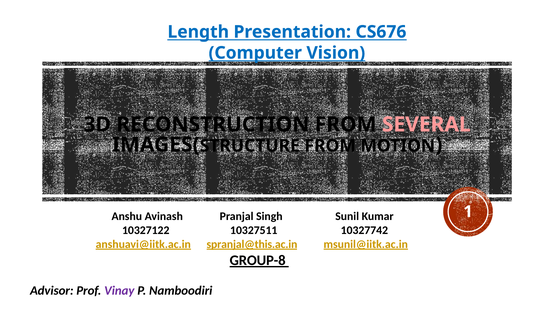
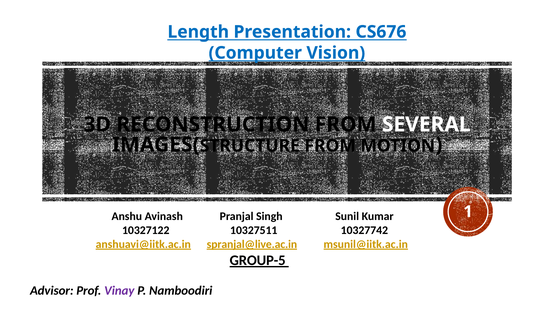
SEVERAL colour: pink -> white
spranjal@this.ac.in: spranjal@this.ac.in -> spranjal@live.ac.in
GROUP-8: GROUP-8 -> GROUP-5
